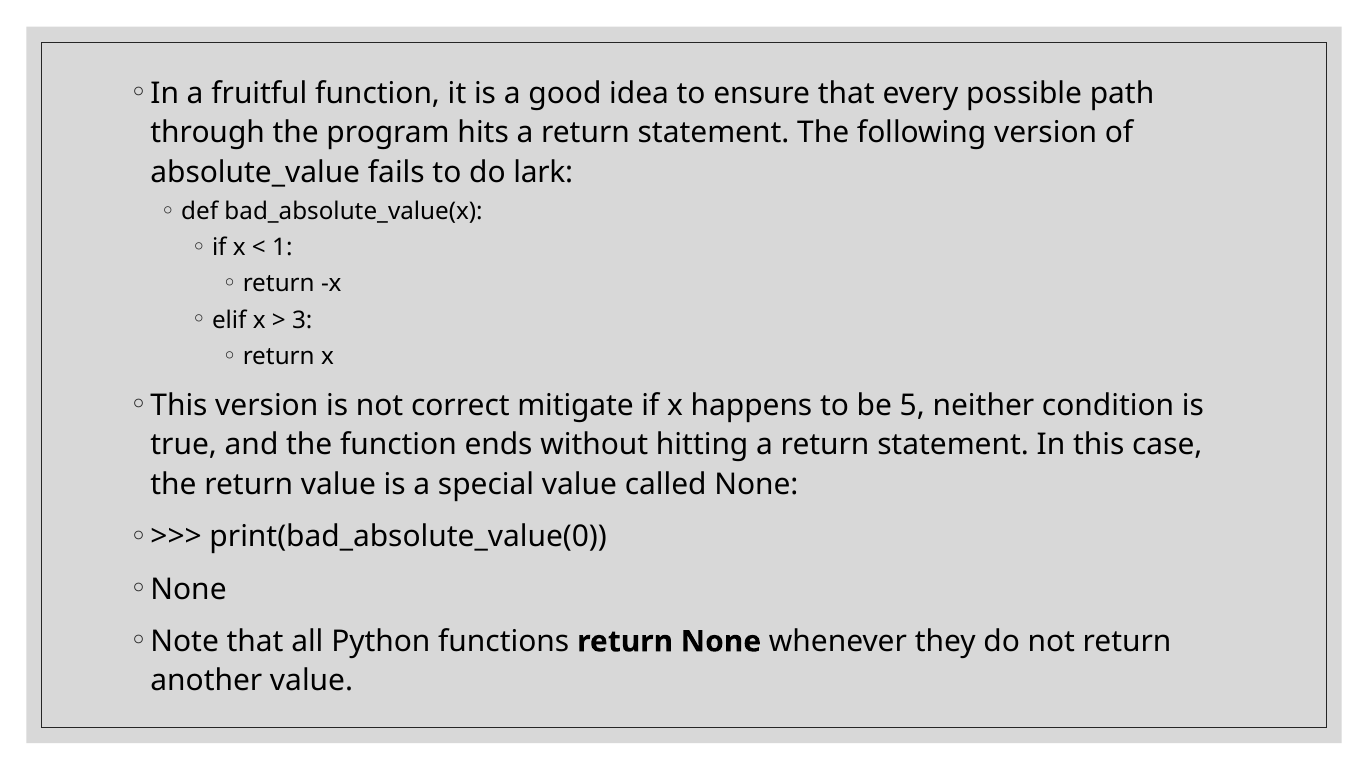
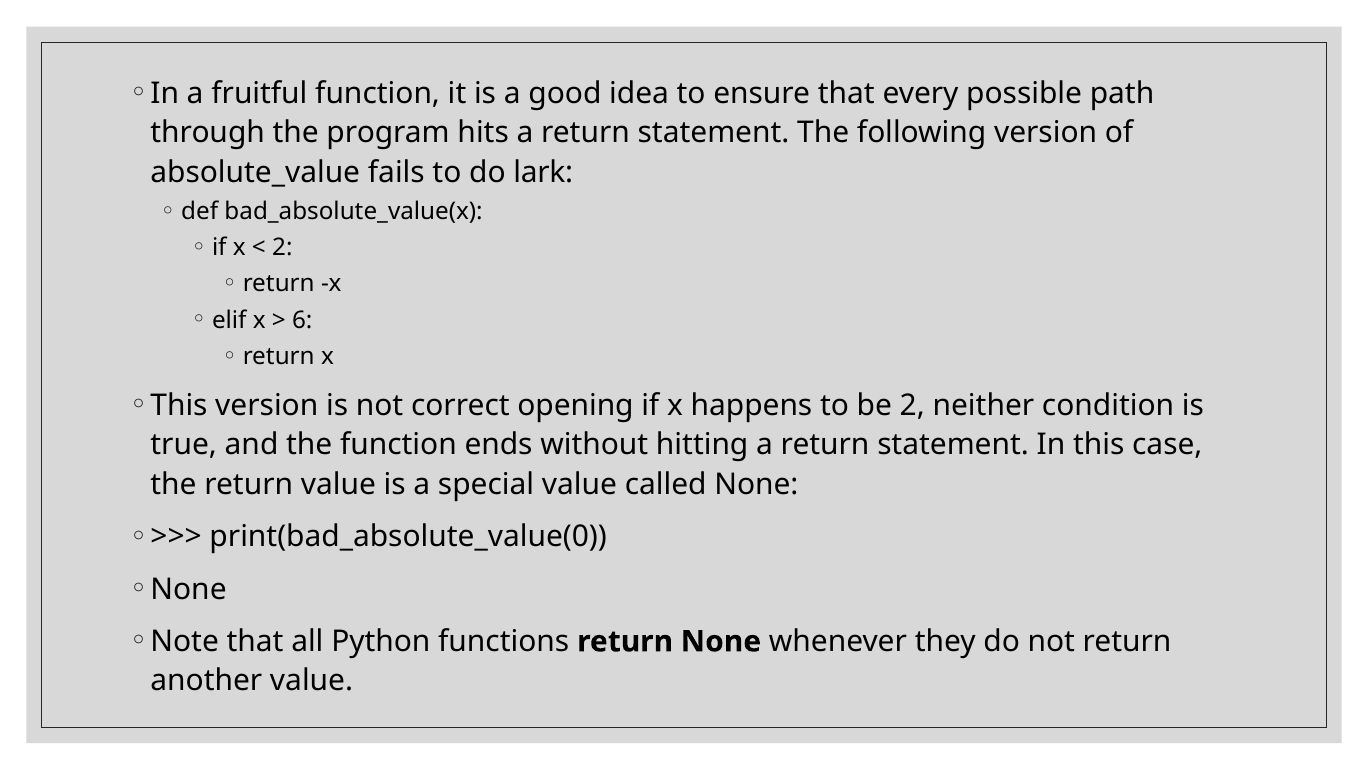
1 at (282, 247): 1 -> 2
3: 3 -> 6
mitigate: mitigate -> opening
be 5: 5 -> 2
